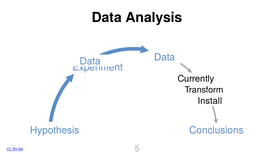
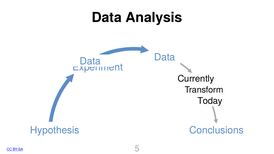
Install: Install -> Today
